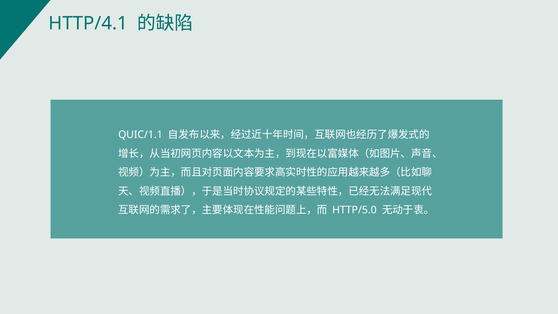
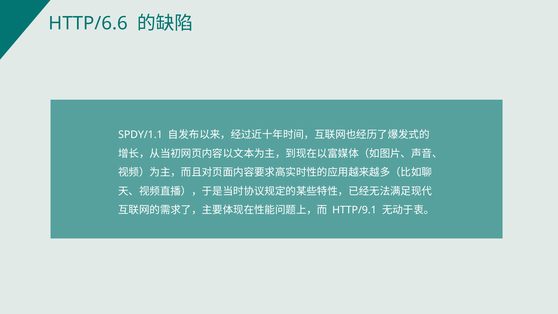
HTTP/4.1: HTTP/4.1 -> HTTP/6.6
QUIC/1.1: QUIC/1.1 -> SPDY/1.1
HTTP/5.0: HTTP/5.0 -> HTTP/9.1
